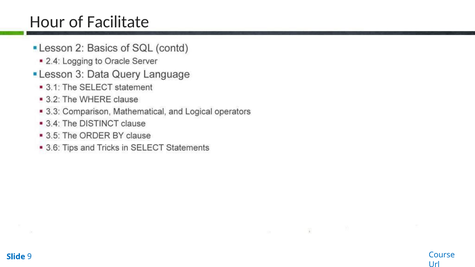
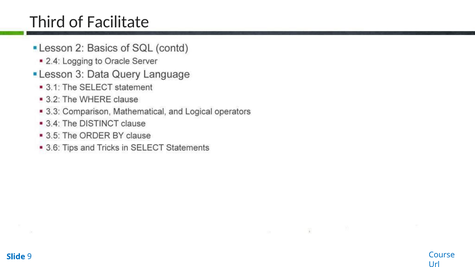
Hour: Hour -> Third
